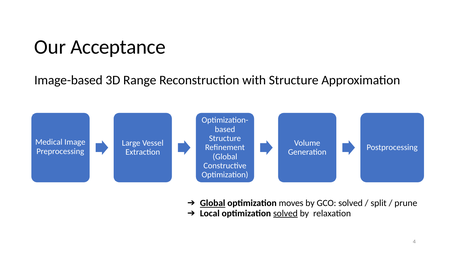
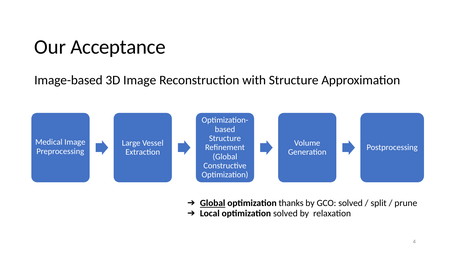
3D Range: Range -> Image
moves: moves -> thanks
solved at (285, 213) underline: present -> none
